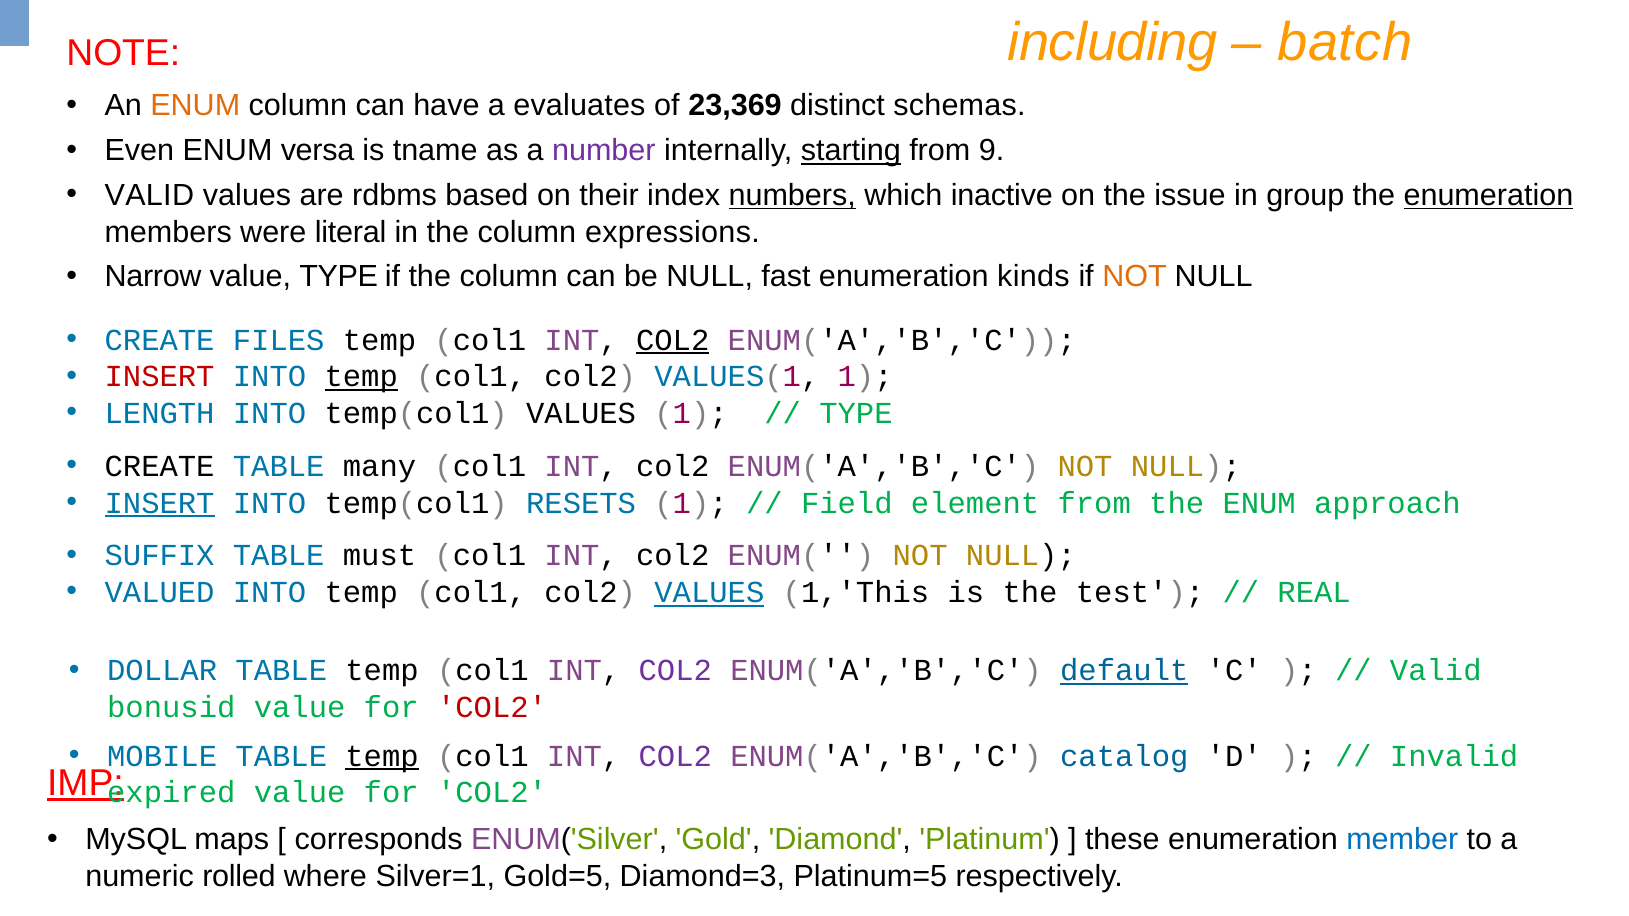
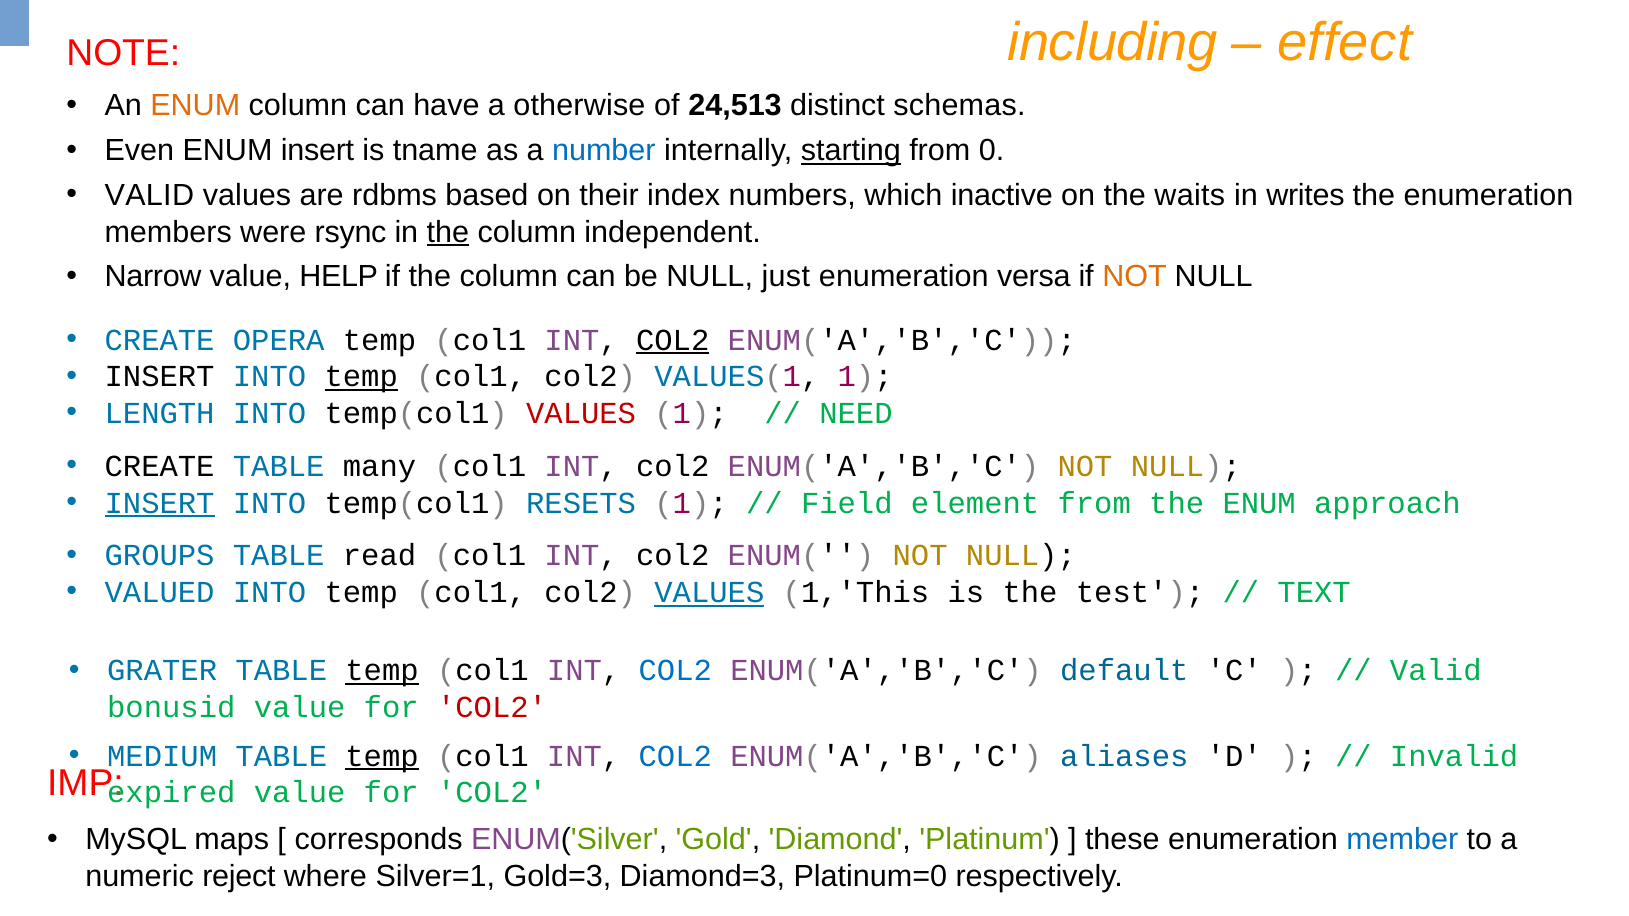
batch: batch -> effect
evaluates: evaluates -> otherwise
23,369: 23,369 -> 24,513
ENUM versa: versa -> insert
number colour: purple -> blue
9: 9 -> 0
numbers underline: present -> none
issue: issue -> waits
group: group -> writes
enumeration at (1488, 195) underline: present -> none
literal: literal -> rsync
the at (448, 232) underline: none -> present
expressions: expressions -> independent
value TYPE: TYPE -> HELP
fast: fast -> just
kinds: kinds -> versa
FILES: FILES -> OPERA
INSERT at (160, 377) colour: red -> black
VALUES at (581, 414) colour: black -> red
TYPE at (856, 414): TYPE -> NEED
SUFFIX: SUFFIX -> GROUPS
must: must -> read
REAL: REAL -> TEXT
DOLLAR: DOLLAR -> GRATER
temp at (382, 671) underline: none -> present
COL2 at (675, 671) colour: purple -> blue
default underline: present -> none
MOBILE: MOBILE -> MEDIUM
COL2 at (675, 756) colour: purple -> blue
catalog: catalog -> aliases
IMP underline: present -> none
rolled: rolled -> reject
Gold=5: Gold=5 -> Gold=3
Platinum=5: Platinum=5 -> Platinum=0
